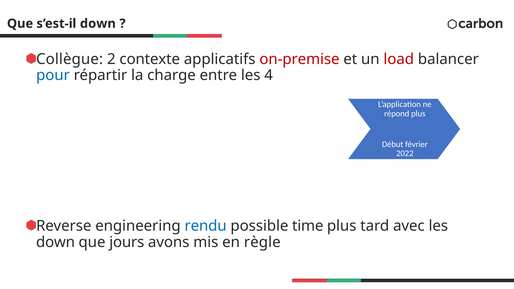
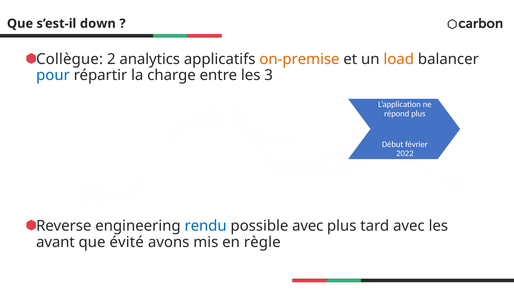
contexte: contexte -> analytics
on-premise colour: red -> orange
load colour: red -> orange
4: 4 -> 3
possible time: time -> avec
down at (55, 242): down -> avant
jours: jours -> évité
